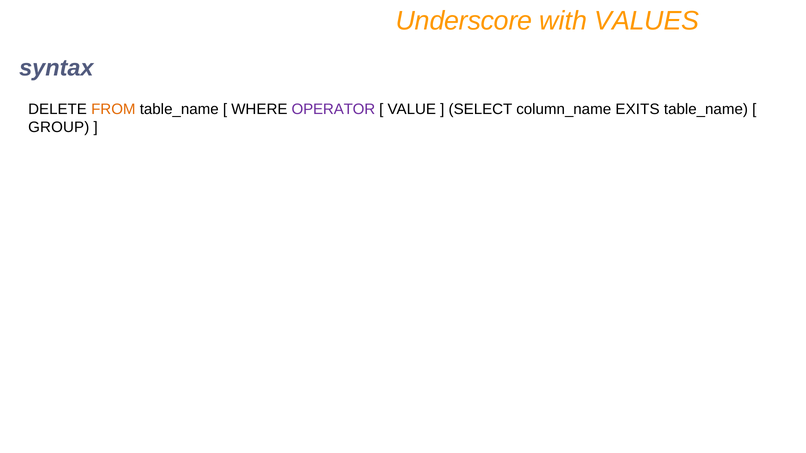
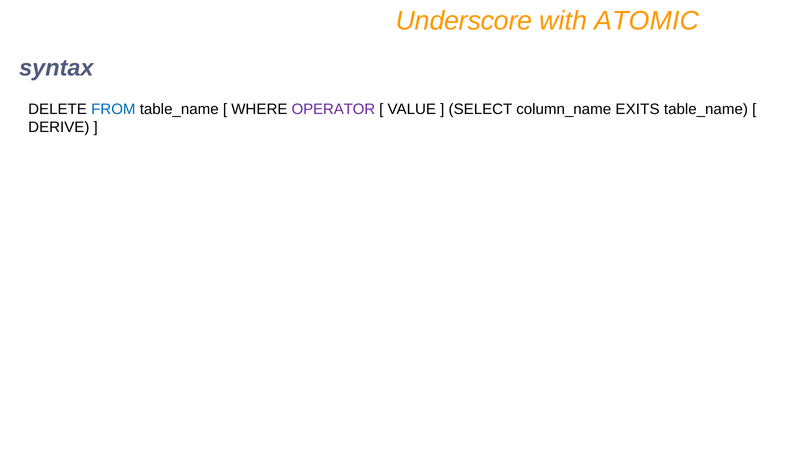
VALUES: VALUES -> ATOMIC
FROM colour: orange -> blue
GROUP: GROUP -> DERIVE
